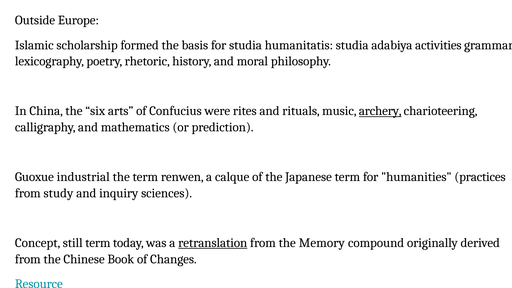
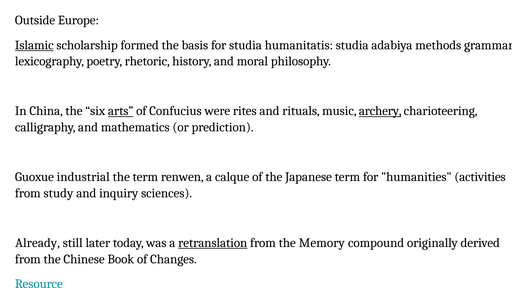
Islamic underline: none -> present
activities: activities -> methods
arts underline: none -> present
practices: practices -> activities
Concept: Concept -> Already
still term: term -> later
